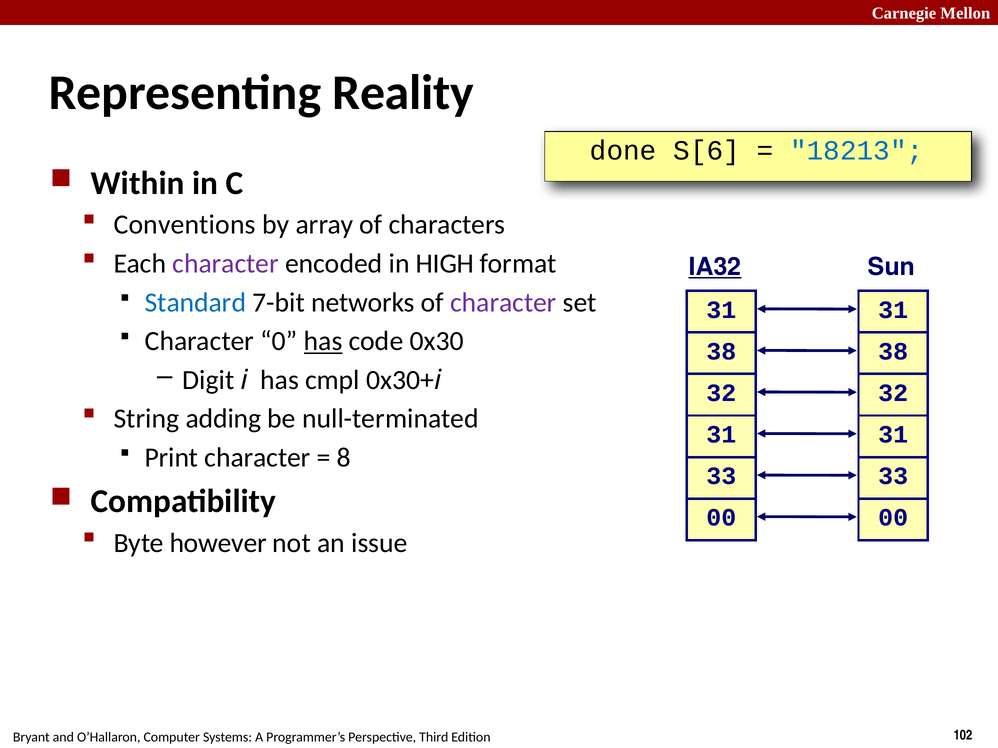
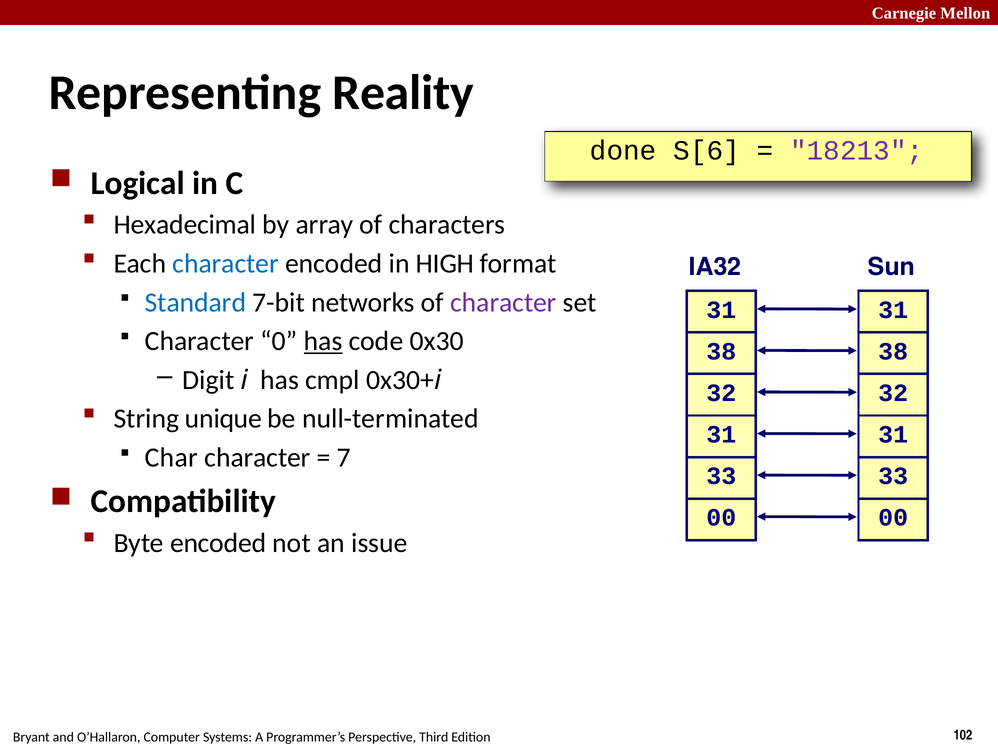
18213 colour: blue -> purple
Within: Within -> Logical
Conventions: Conventions -> Hexadecimal
character at (226, 264) colour: purple -> blue
IA32 underline: present -> none
adding: adding -> unique
Print: Print -> Char
8: 8 -> 7
Byte however: however -> encoded
